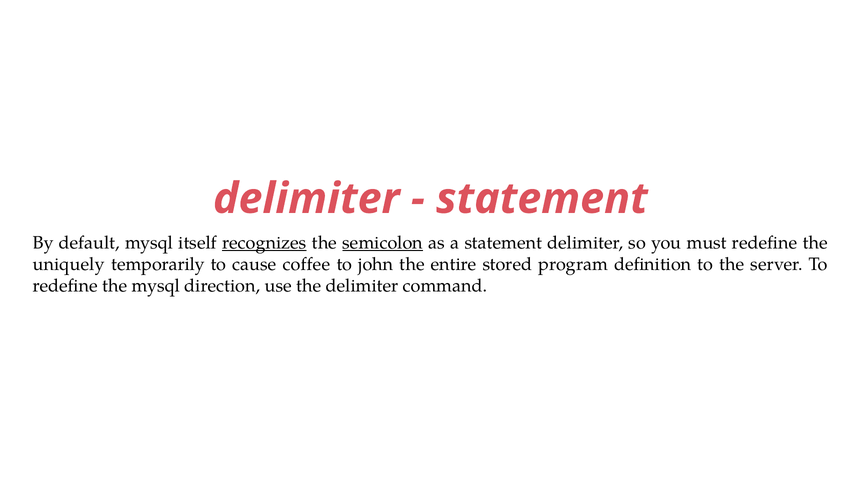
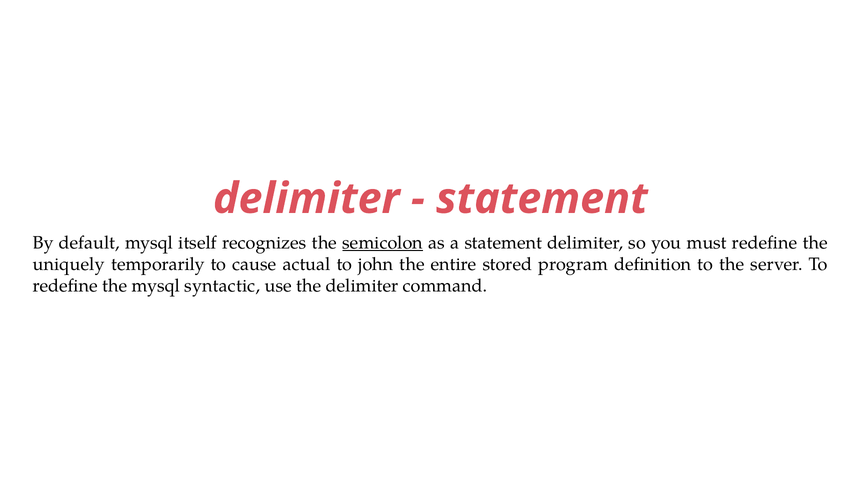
recognizes underline: present -> none
coffee: coffee -> actual
direction: direction -> syntactic
